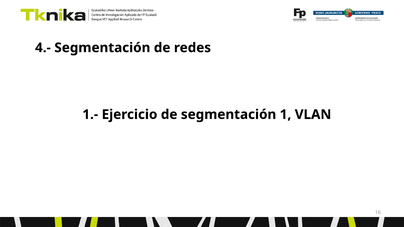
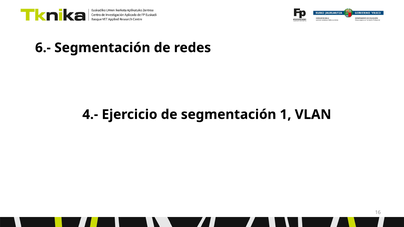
4.-: 4.- -> 6.-
1.-: 1.- -> 4.-
